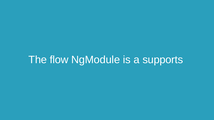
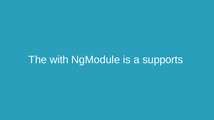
flow: flow -> with
